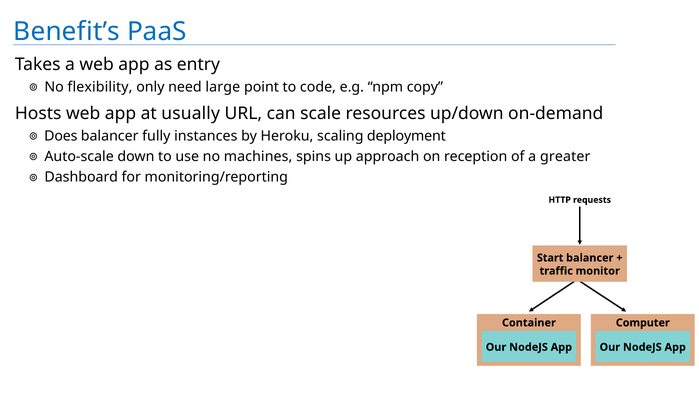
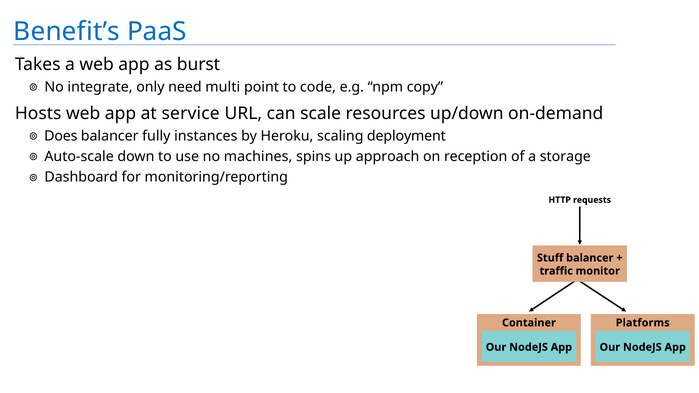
entry: entry -> burst
flexibility: flexibility -> integrate
large: large -> multi
usually: usually -> service
greater: greater -> storage
Start: Start -> Stuff
Computer: Computer -> Platforms
